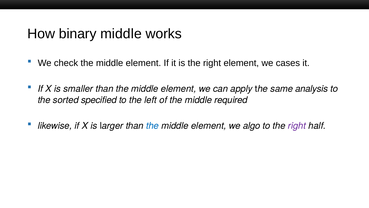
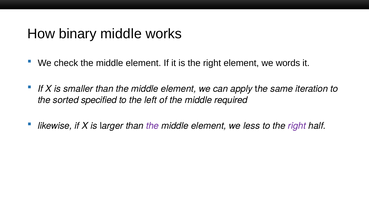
cases: cases -> words
analysis: analysis -> iteration
the at (153, 126) colour: blue -> purple
algo: algo -> less
